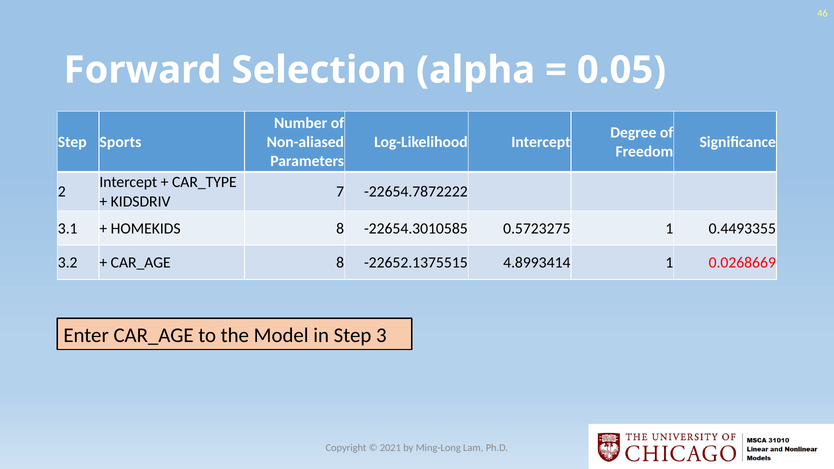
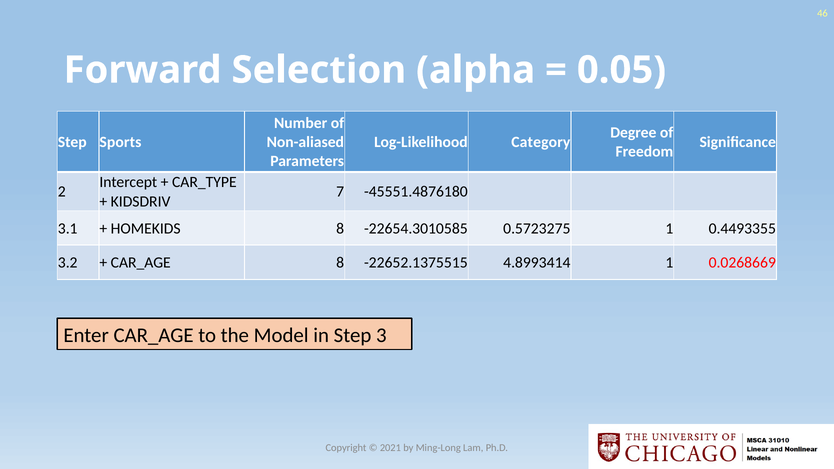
Log-Likelihood Intercept: Intercept -> Category
-22654.7872222: -22654.7872222 -> -45551.4876180
